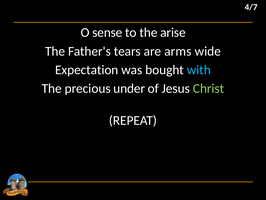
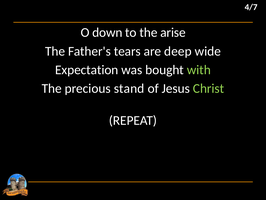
sense: sense -> down
arms: arms -> deep
with colour: light blue -> light green
under: under -> stand
